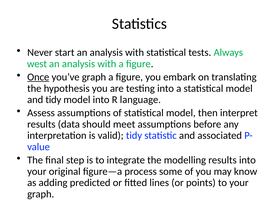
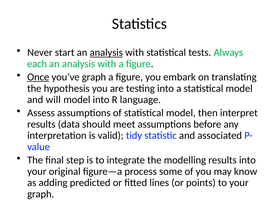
analysis at (106, 53) underline: none -> present
west: west -> each
and tidy: tidy -> will
